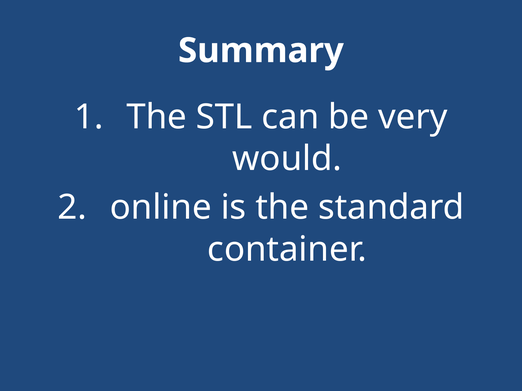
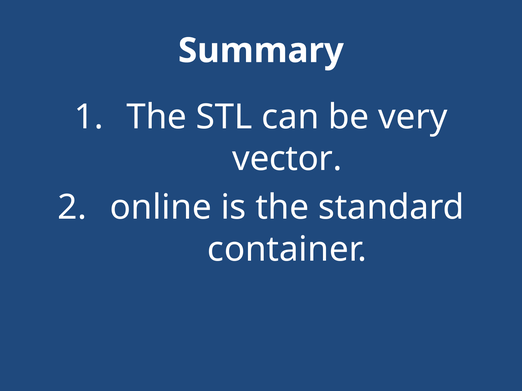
would: would -> vector
